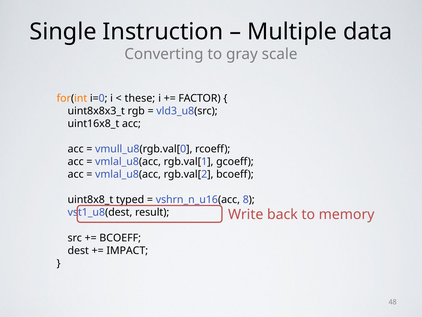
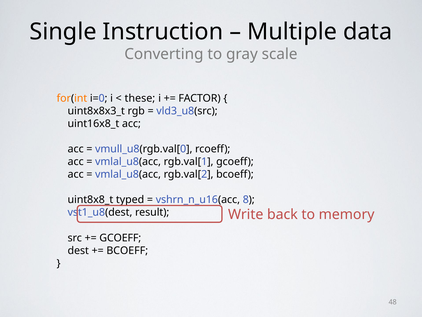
BCOEFF at (120, 237): BCOEFF -> GCOEFF
IMPACT at (127, 250): IMPACT -> BCOEFF
